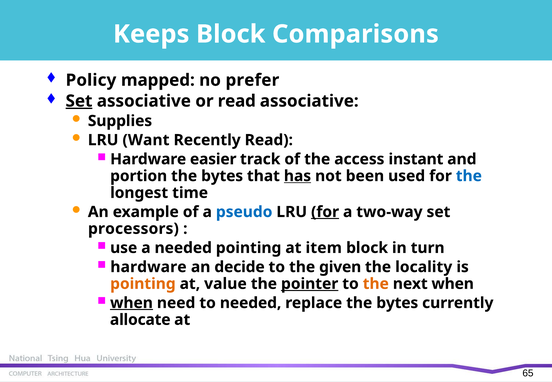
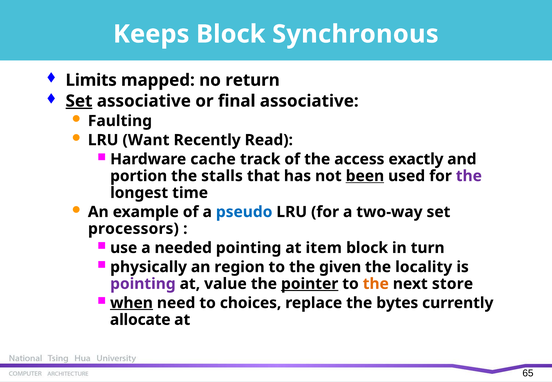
Comparisons: Comparisons -> Synchronous
Policy: Policy -> Limits
prefer: prefer -> return
or read: read -> final
Supplies: Supplies -> Faulting
easier: easier -> cache
instant: instant -> exactly
bytes at (222, 176): bytes -> stalls
has underline: present -> none
been underline: none -> present
the at (469, 176) colour: blue -> purple
for at (325, 212) underline: present -> none
hardware at (148, 267): hardware -> physically
decide: decide -> region
pointing at (143, 284) colour: orange -> purple
next when: when -> store
to needed: needed -> choices
